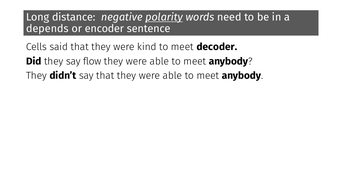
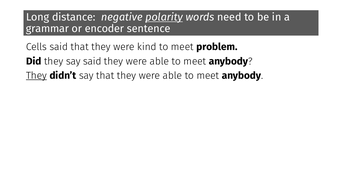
depends: depends -> grammar
decoder: decoder -> problem
say flow: flow -> said
They at (36, 76) underline: none -> present
